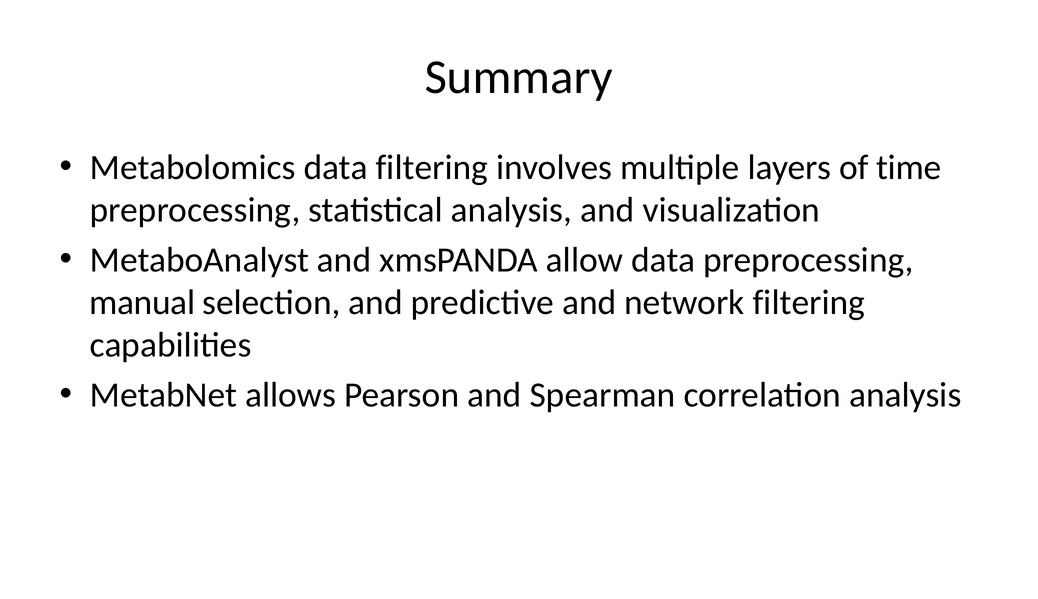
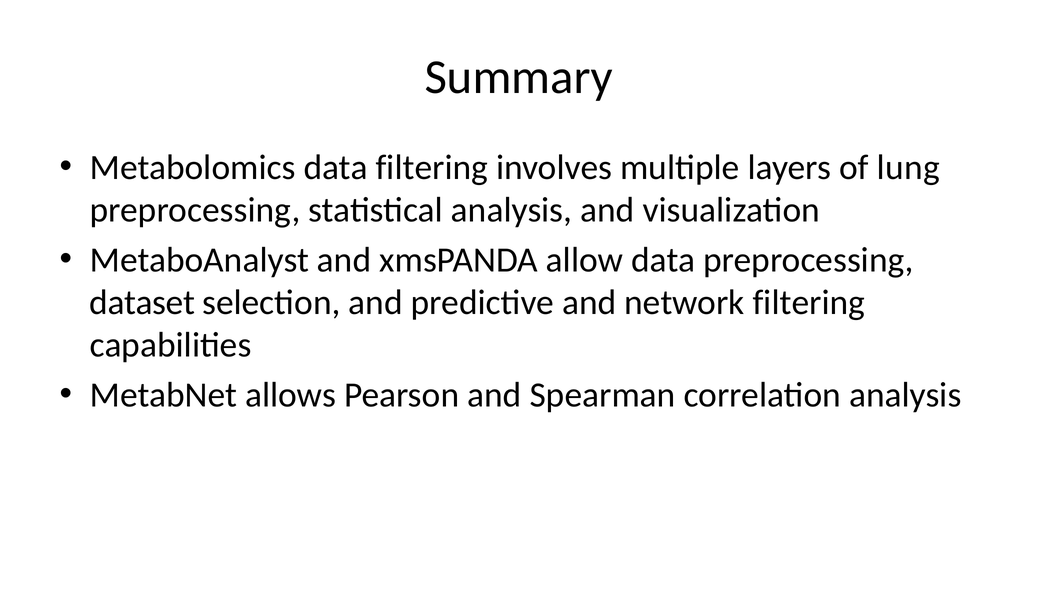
time: time -> lung
manual: manual -> dataset
